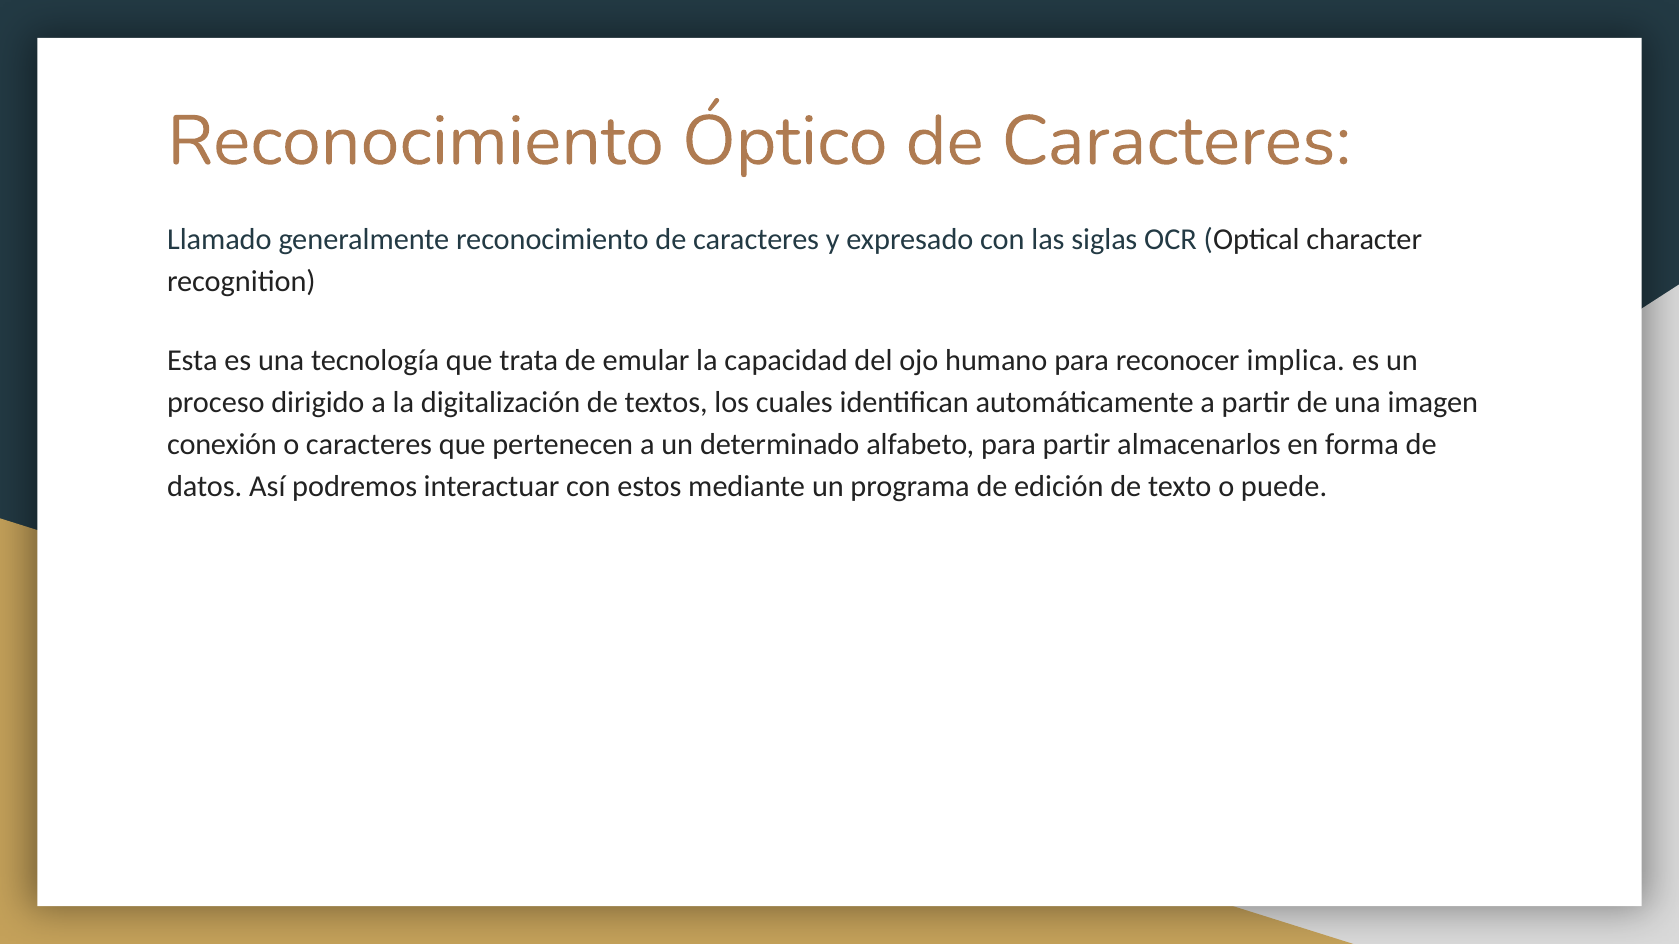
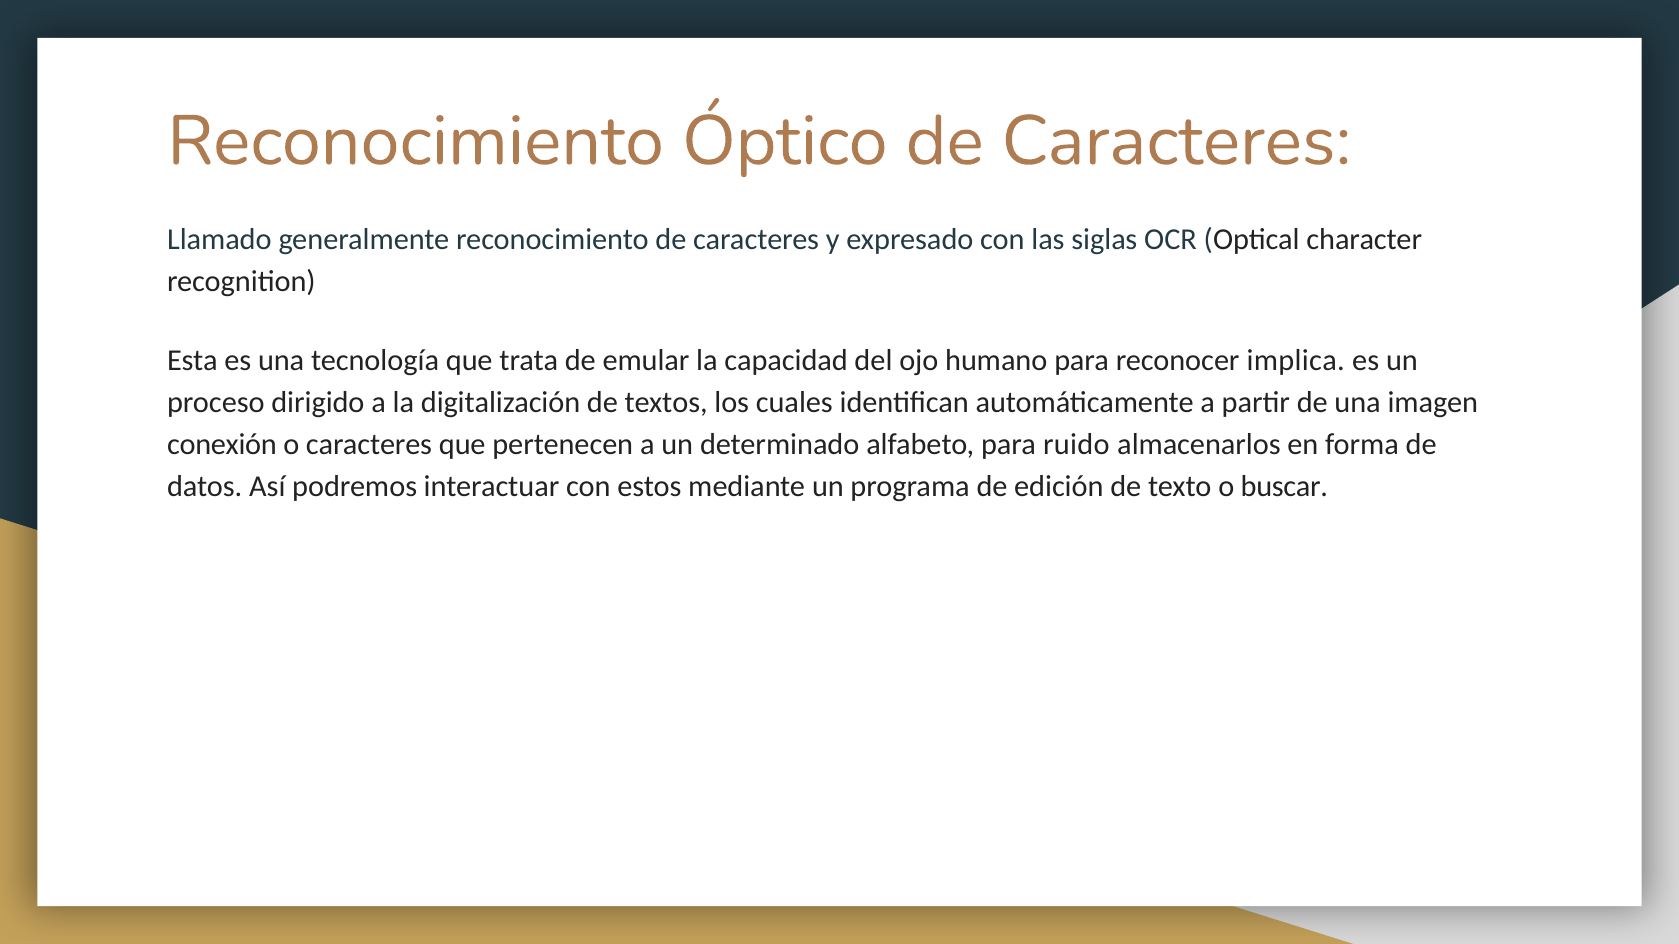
para partir: partir -> ruido
puede: puede -> buscar
